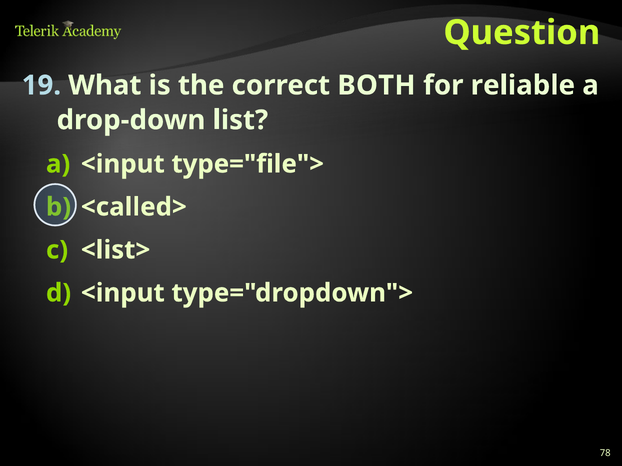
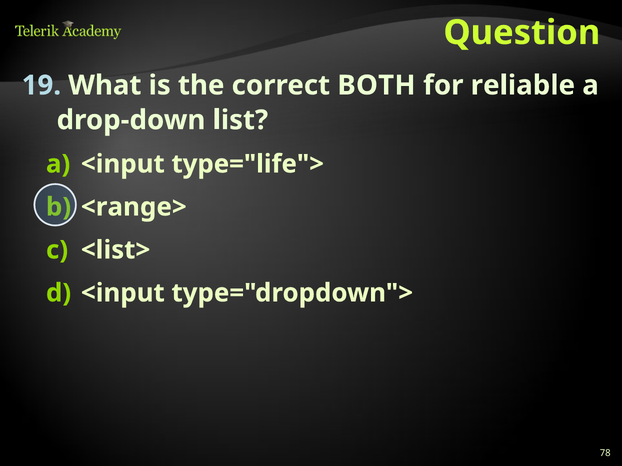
type="file">: type="file"> -> type="life">
<called>: <called> -> <range>
